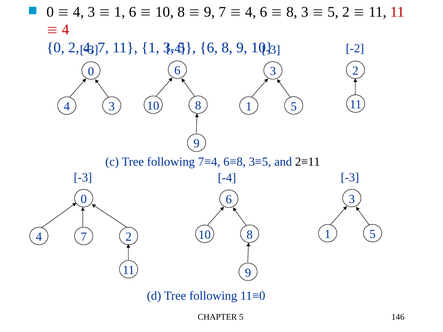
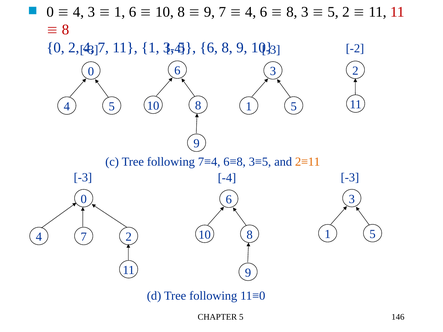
4 at (65, 30): 4 -> 8
3 at (112, 106): 3 -> 5
2≡11 colour: black -> orange
